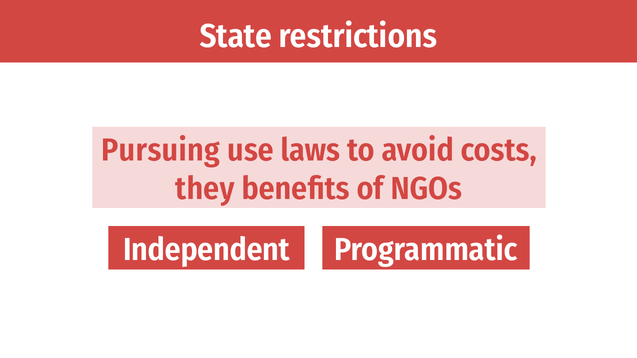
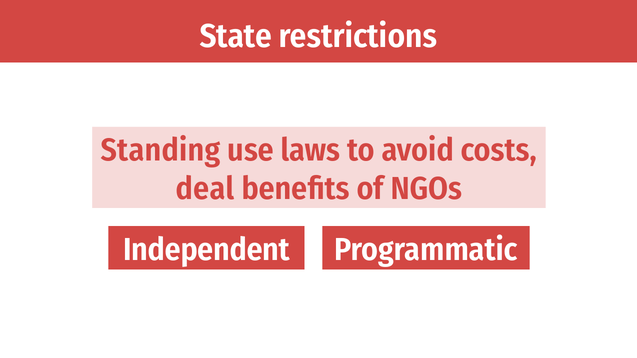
Pursuing: Pursuing -> Standing
they: they -> deal
